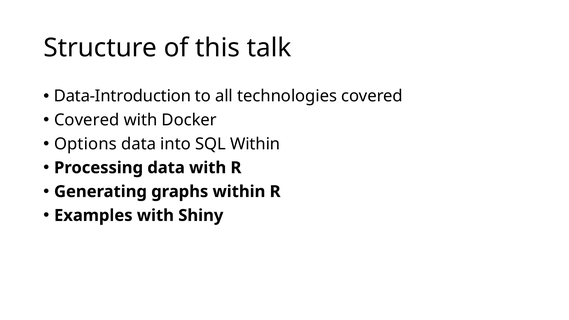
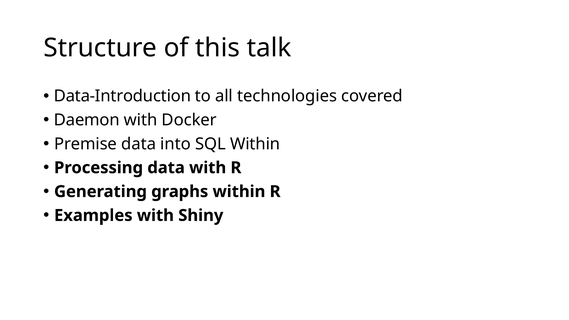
Covered at (87, 120): Covered -> Daemon
Options: Options -> Premise
